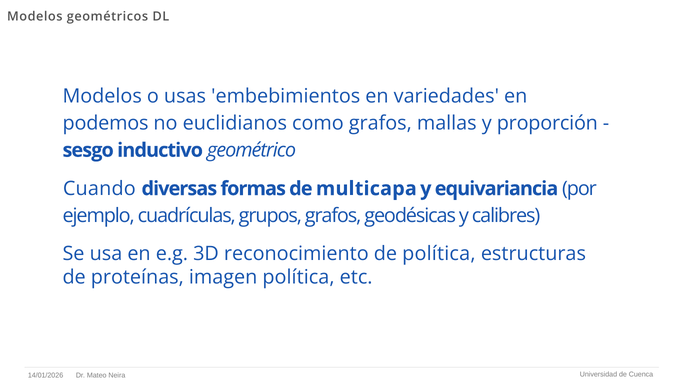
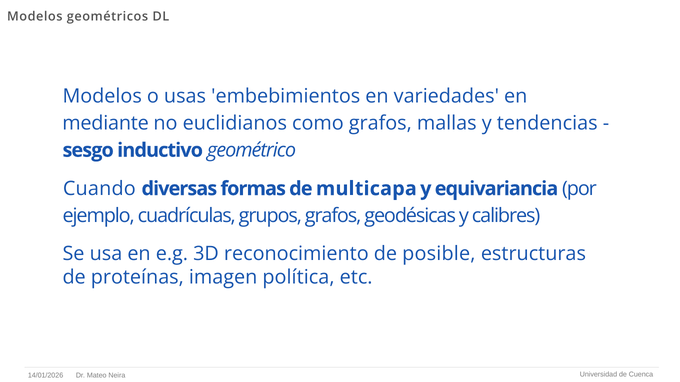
podemos: podemos -> mediante
proporción: proporción -> tendencias
de política: política -> posible
